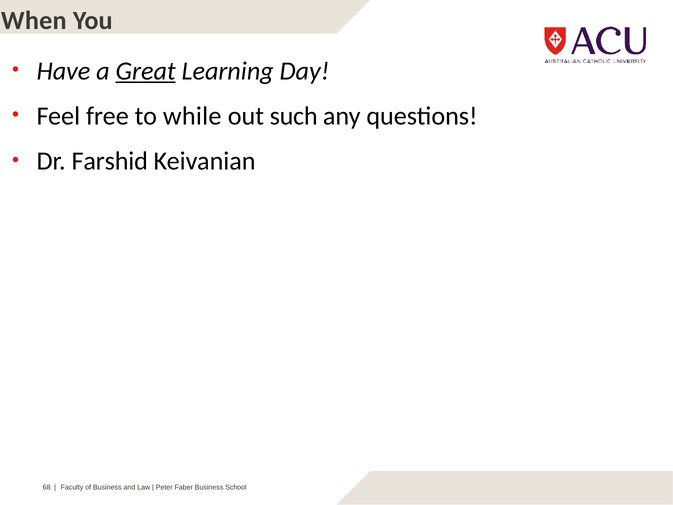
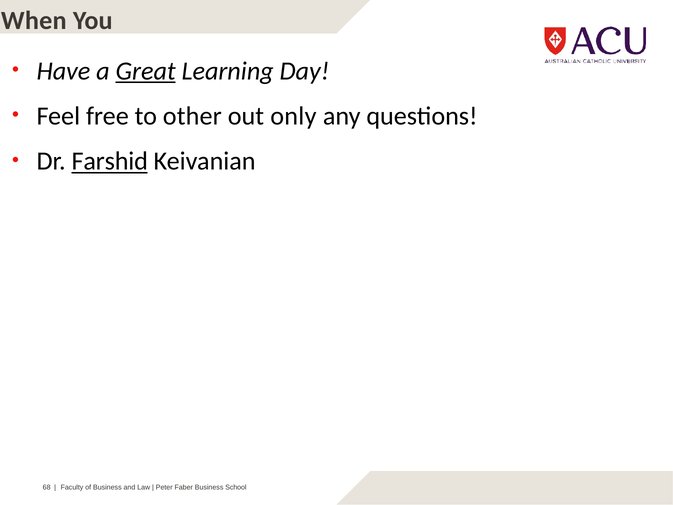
while: while -> other
such: such -> only
Farshid underline: none -> present
